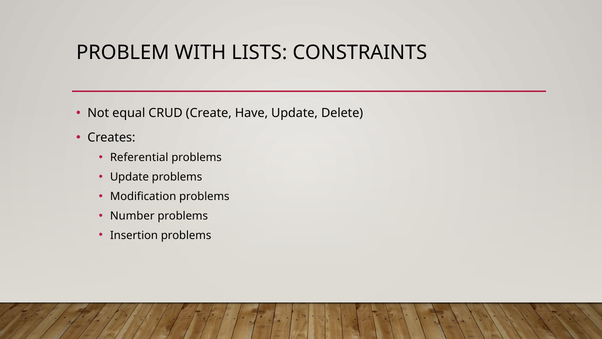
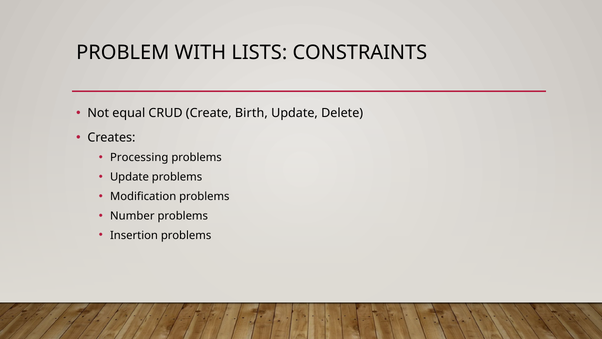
Have: Have -> Birth
Referential: Referential -> Processing
